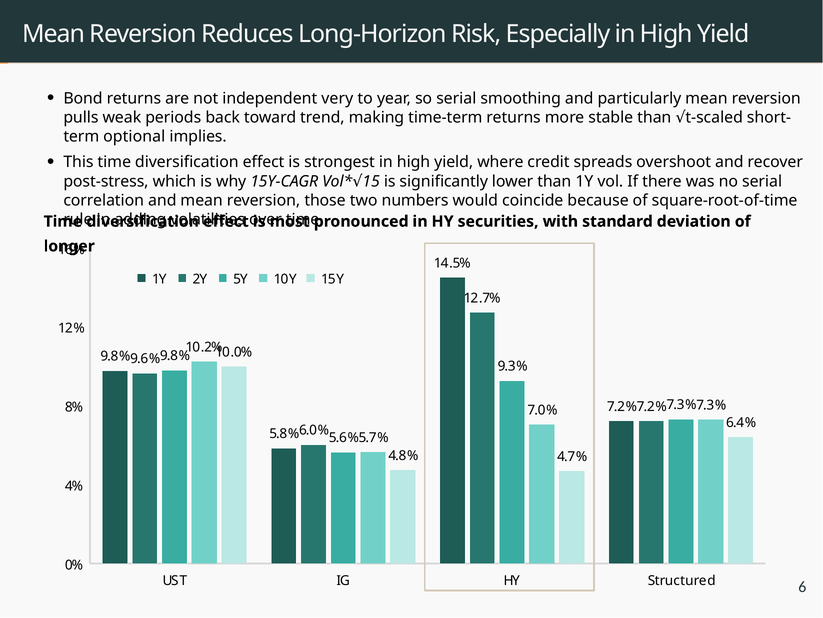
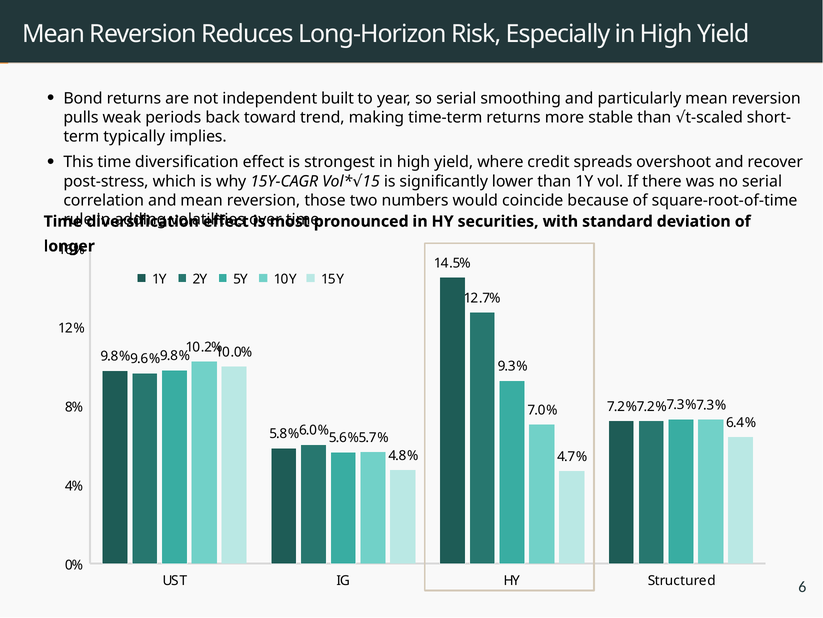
very: very -> built
optional: optional -> typically
